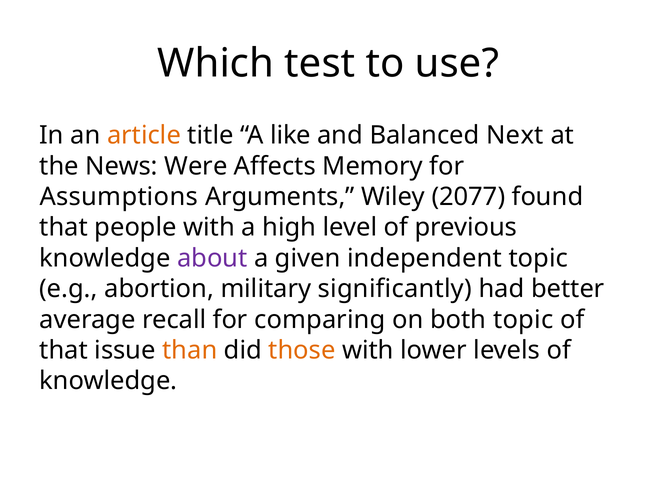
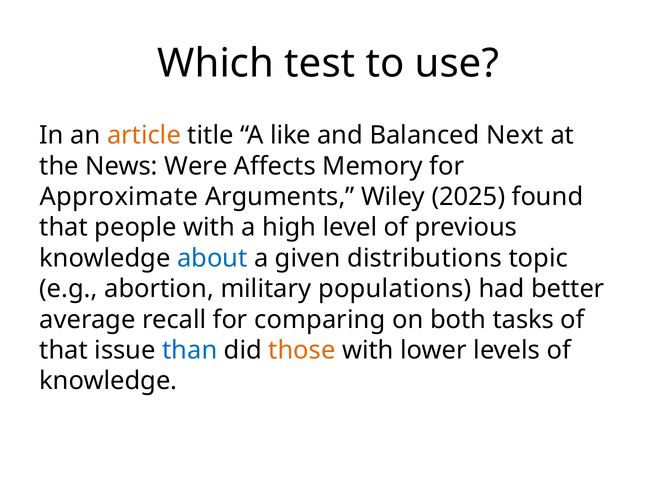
Assumptions: Assumptions -> Approximate
2077: 2077 -> 2025
about colour: purple -> blue
independent: independent -> distributions
significantly: significantly -> populations
both topic: topic -> tasks
than colour: orange -> blue
